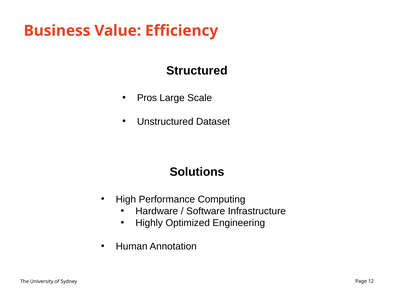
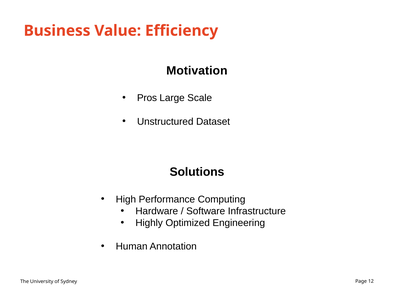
Structured: Structured -> Motivation
